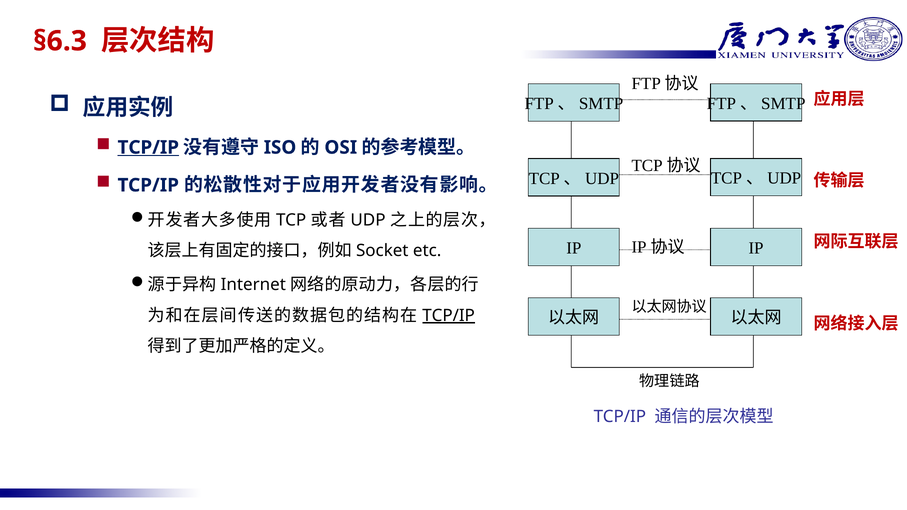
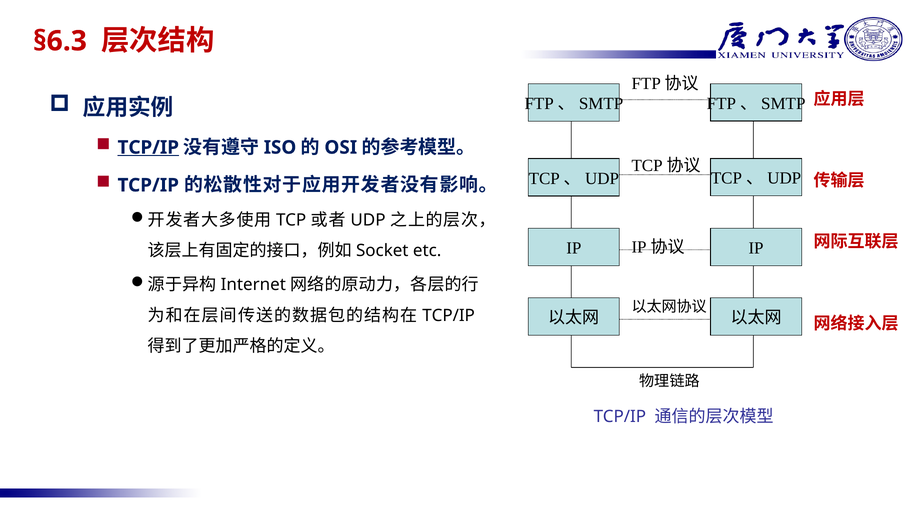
TCP/IP at (449, 316) underline: present -> none
